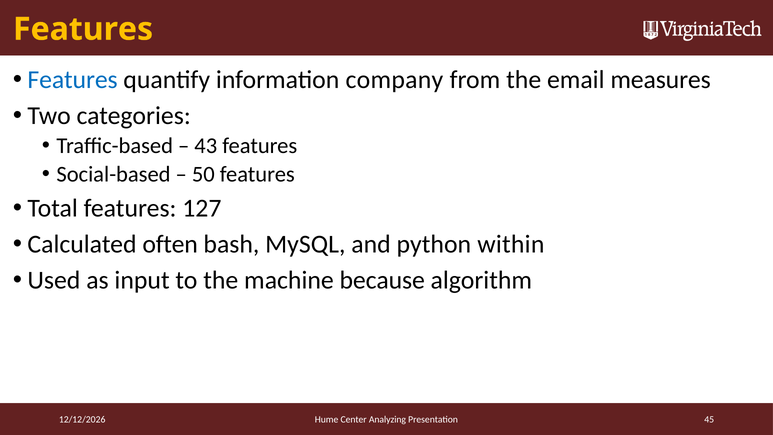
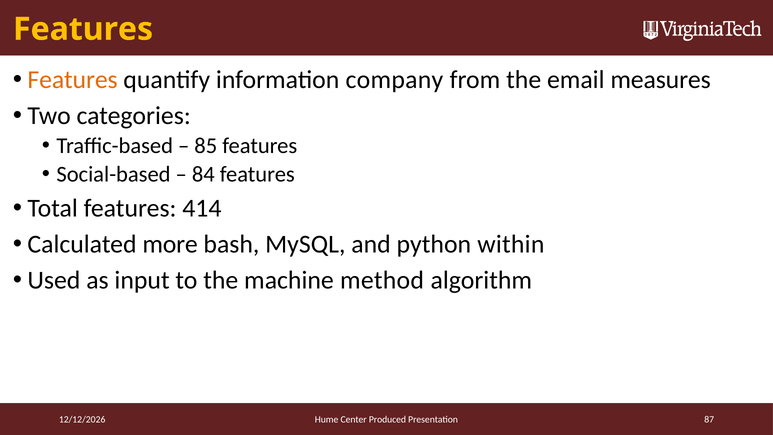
Features at (73, 80) colour: blue -> orange
43: 43 -> 85
50: 50 -> 84
127: 127 -> 414
often: often -> more
because: because -> method
Analyzing: Analyzing -> Produced
45: 45 -> 87
